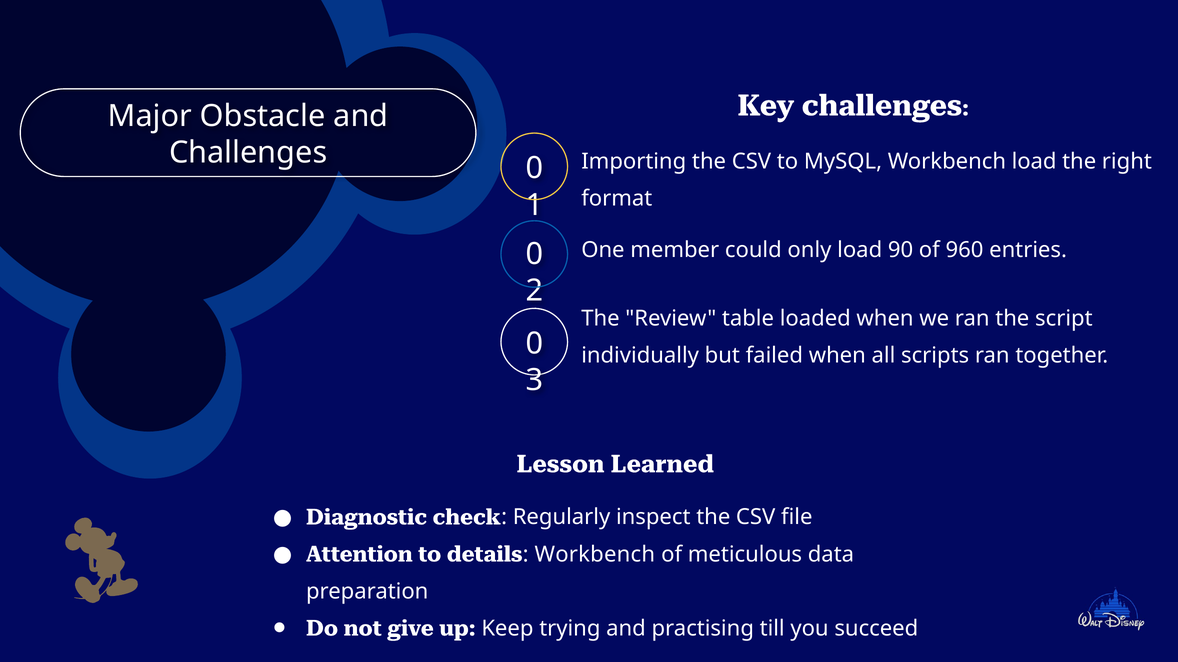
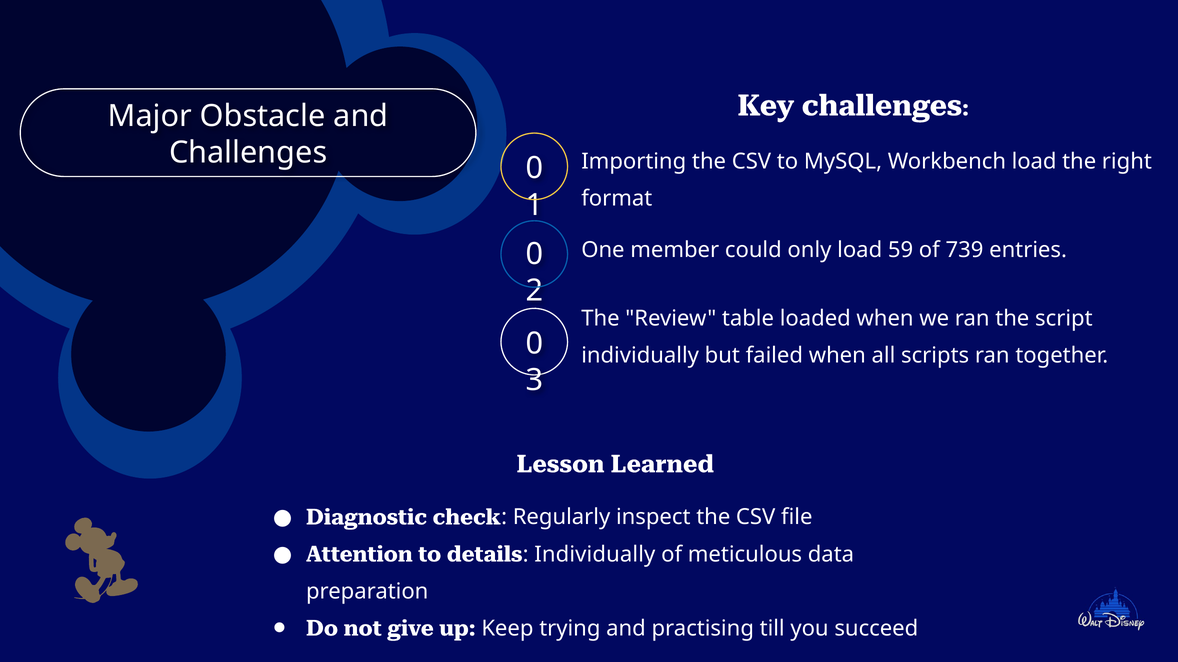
90: 90 -> 59
960: 960 -> 739
details Workbench: Workbench -> Individually
